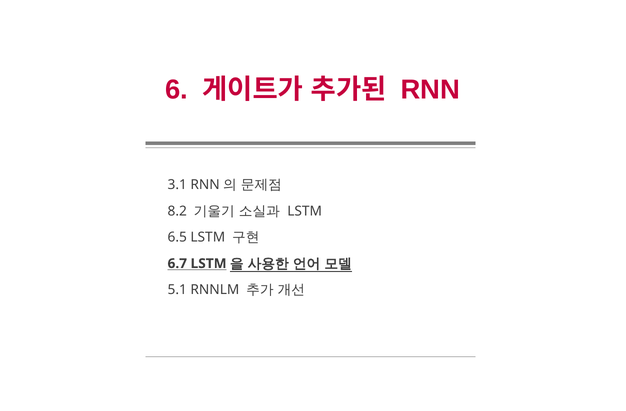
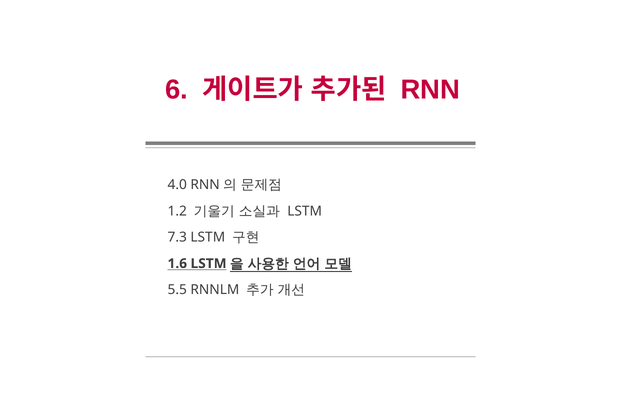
3.1: 3.1 -> 4.0
8.2: 8.2 -> 1.2
6.5: 6.5 -> 7.3
6.7: 6.7 -> 1.6
5.1: 5.1 -> 5.5
